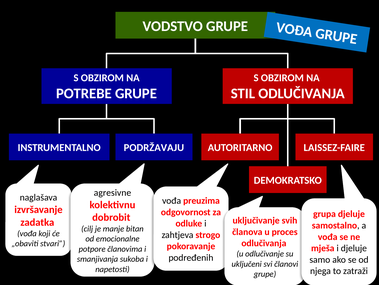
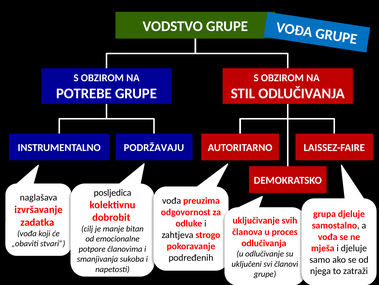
agresivne: agresivne -> posljedica
